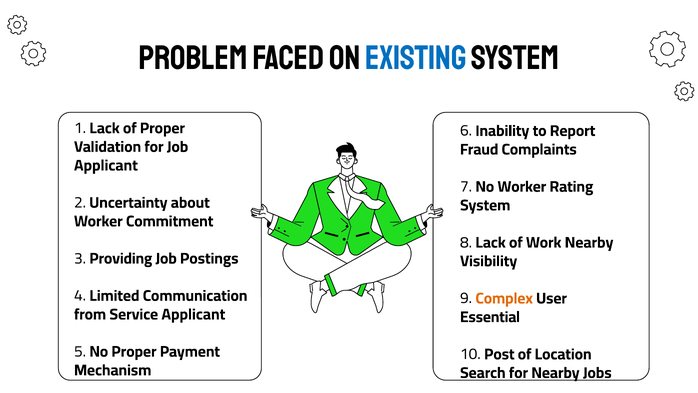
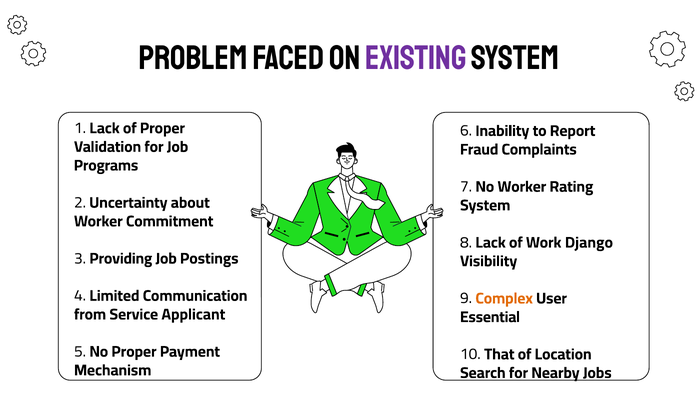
existing colour: blue -> purple
Applicant at (106, 165): Applicant -> Programs
Work Nearby: Nearby -> Django
Post: Post -> That
